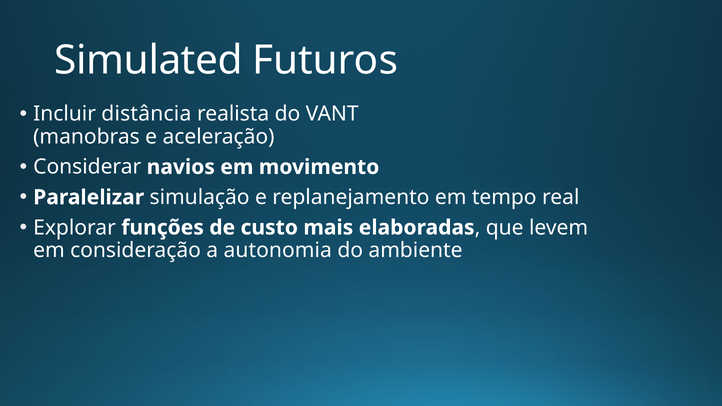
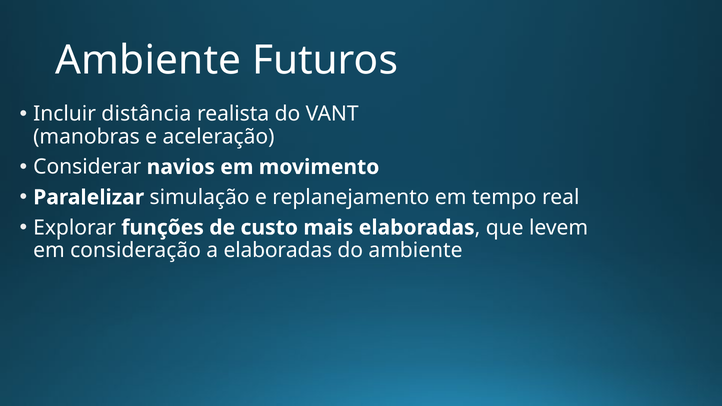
Simulated at (148, 61): Simulated -> Ambiente
a autonomia: autonomia -> elaboradas
